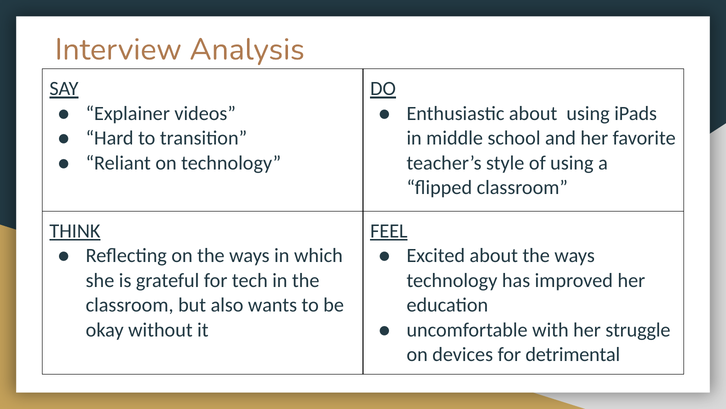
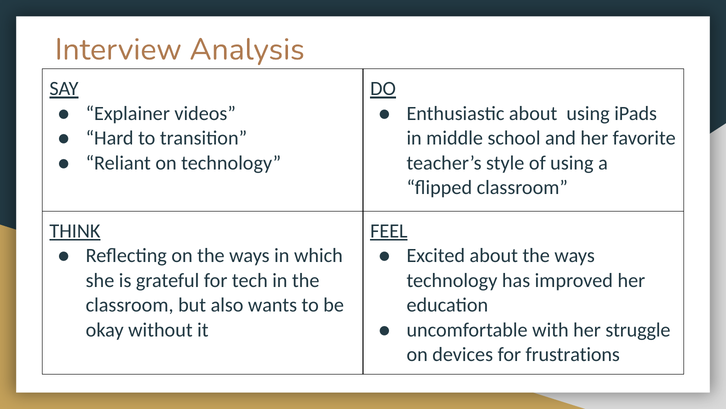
detrimental: detrimental -> frustrations
